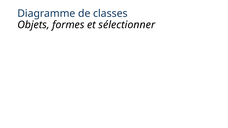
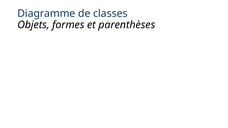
sélectionner: sélectionner -> parenthèses
